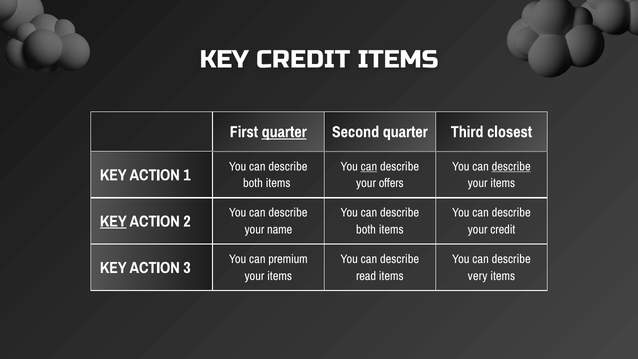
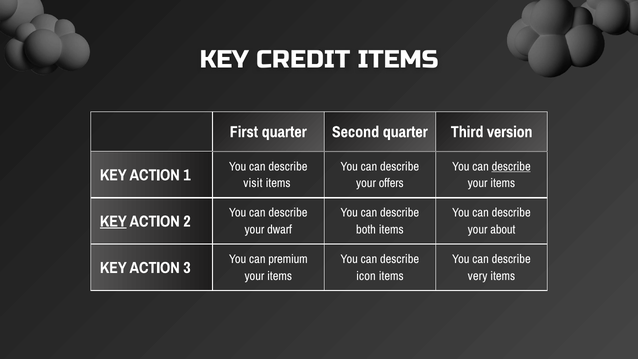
quarter at (284, 132) underline: present -> none
closest: closest -> version
can at (369, 166) underline: present -> none
both at (253, 183): both -> visit
name: name -> dwarf
your credit: credit -> about
read: read -> icon
